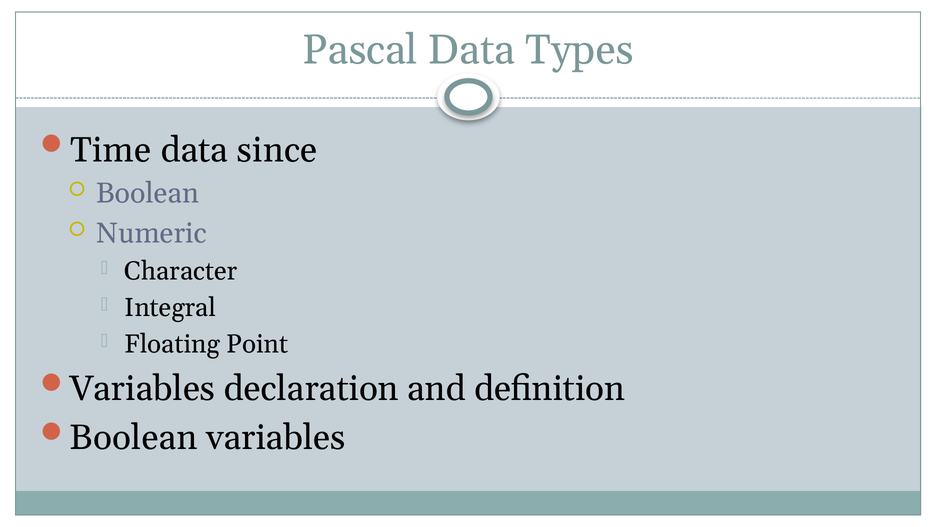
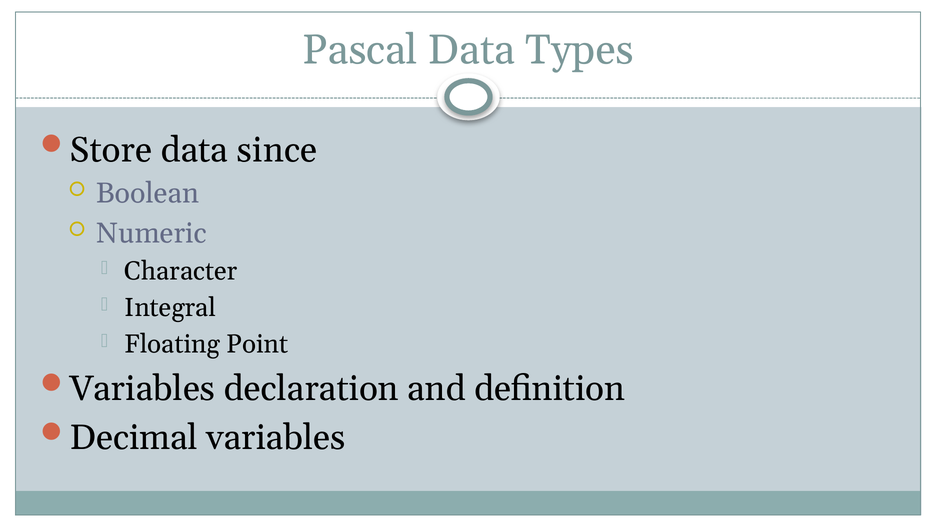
Time: Time -> Store
Boolean at (134, 438): Boolean -> Decimal
